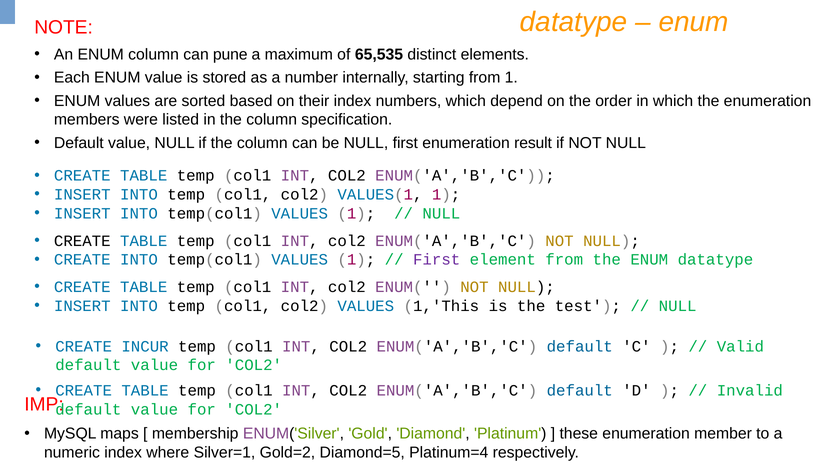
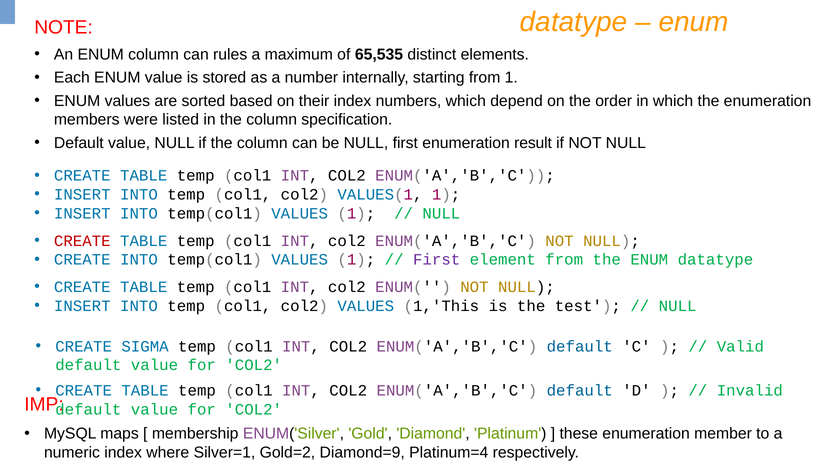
pune: pune -> rules
CREATE at (82, 241) colour: black -> red
INCUR: INCUR -> SIGMA
Diamond=5: Diamond=5 -> Diamond=9
